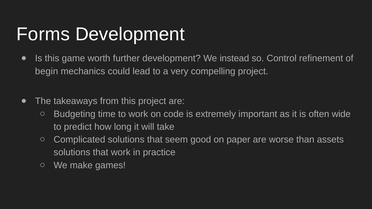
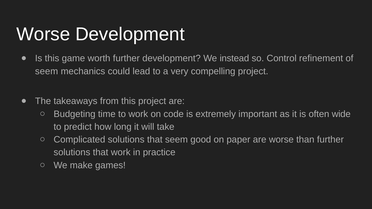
Forms at (43, 34): Forms -> Worse
begin at (47, 71): begin -> seem
than assets: assets -> further
